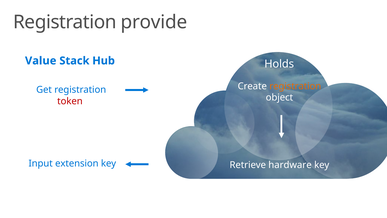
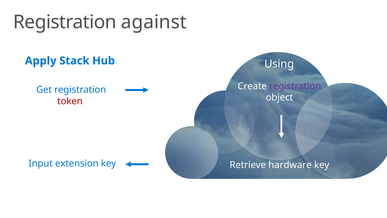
provide: provide -> against
Value: Value -> Apply
Holds: Holds -> Using
registration at (295, 86) colour: orange -> purple
